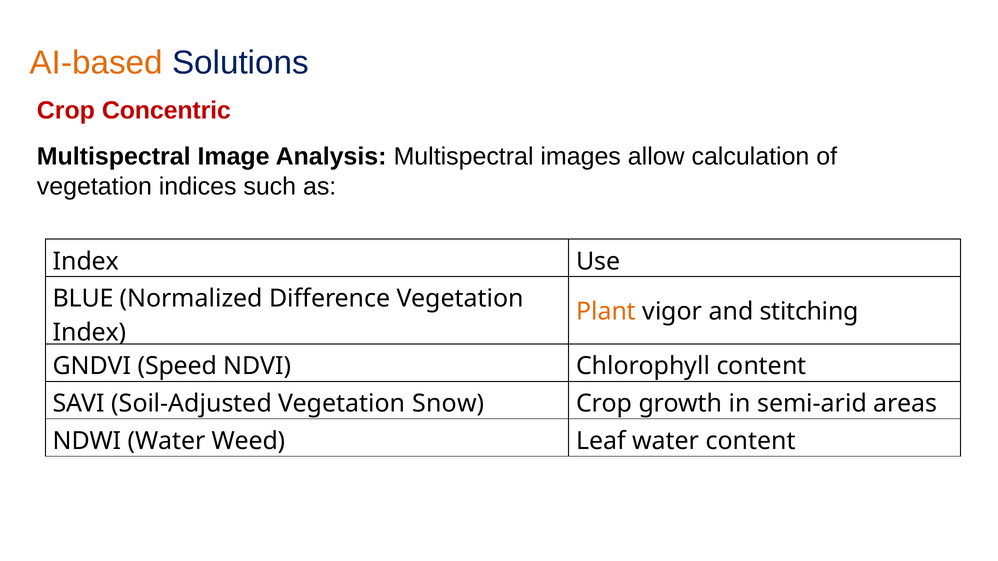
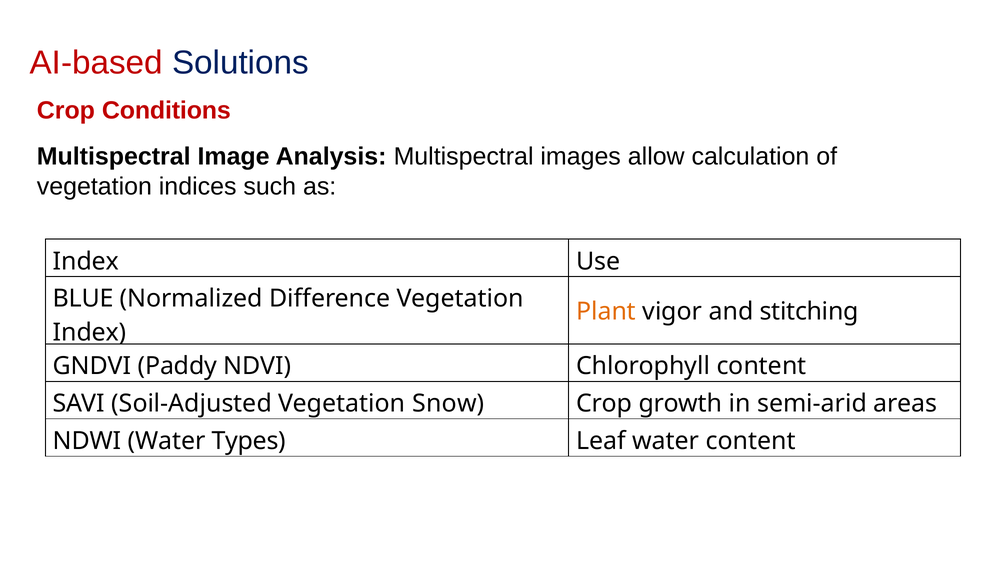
AI-based colour: orange -> red
Concentric: Concentric -> Conditions
Speed: Speed -> Paddy
Weed: Weed -> Types
